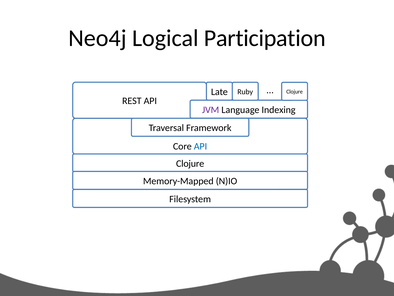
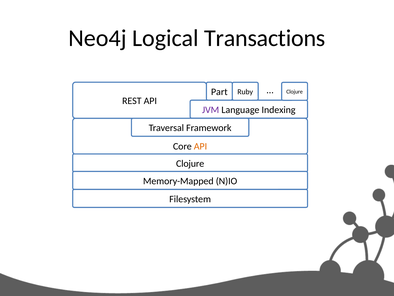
Participation: Participation -> Transactions
Late: Late -> Part
API at (200, 146) colour: blue -> orange
